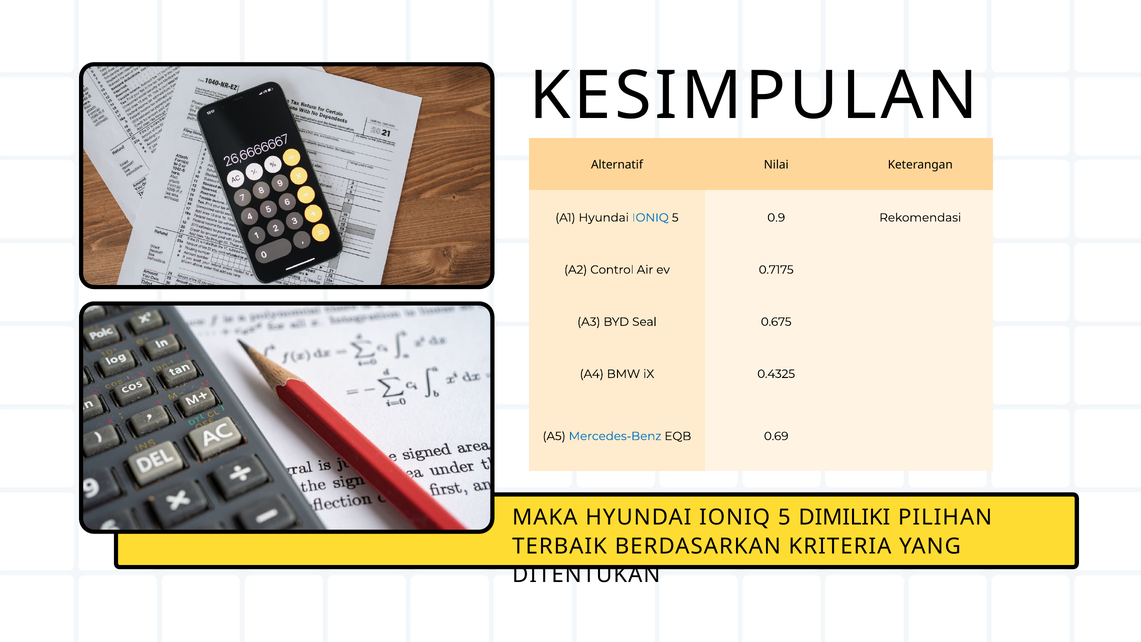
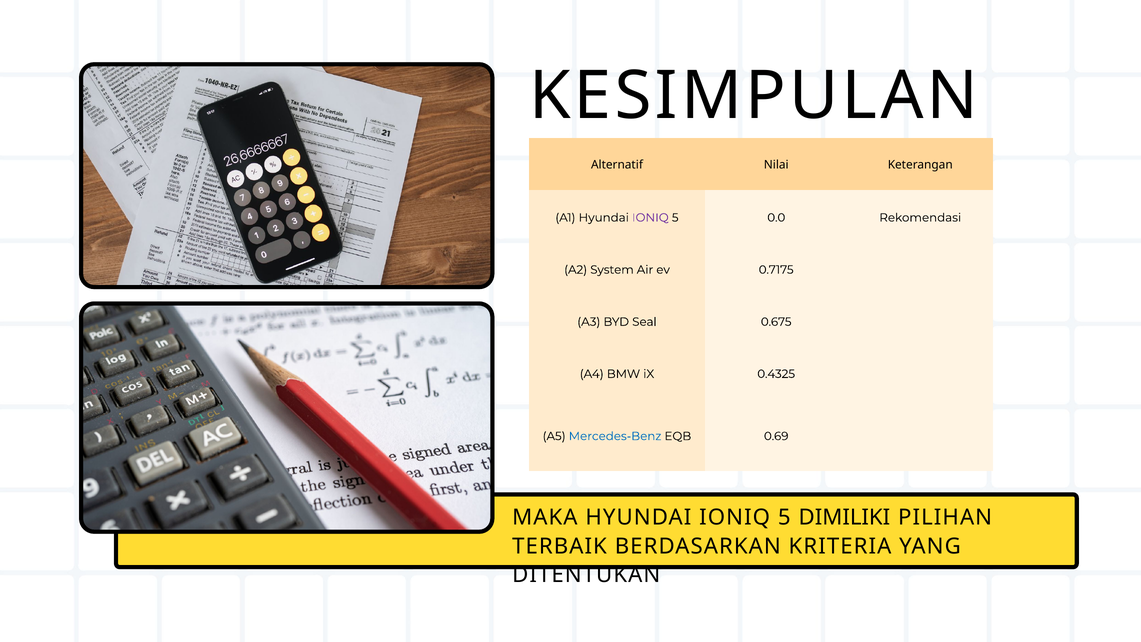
IONIQ at (650, 218) colour: blue -> purple
0.9: 0.9 -> 0.0
Control: Control -> System
